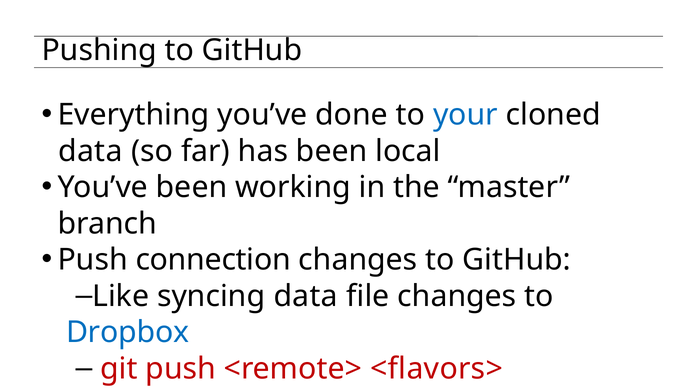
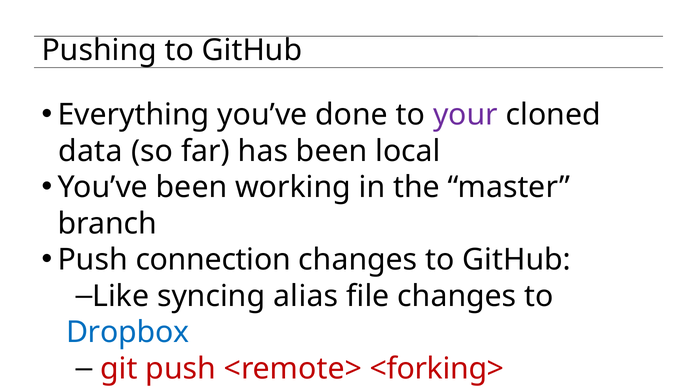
your at (465, 115) colour: blue -> purple
syncing data: data -> alias
<flavors>: <flavors> -> <forking>
